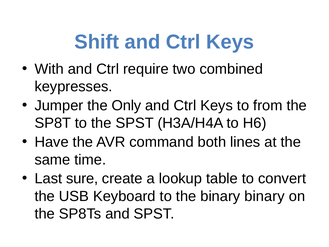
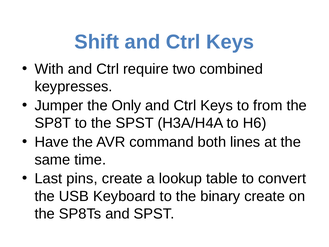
sure: sure -> pins
binary binary: binary -> create
